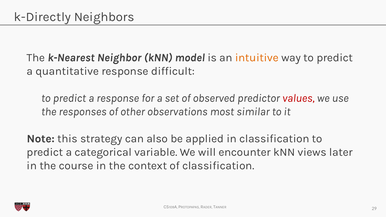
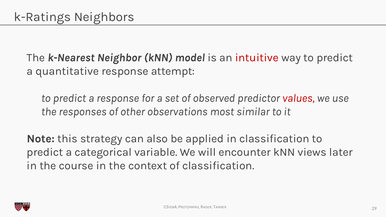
k-Directly: k-Directly -> k-Ratings
intuitive colour: orange -> red
difficult: difficult -> attempt
